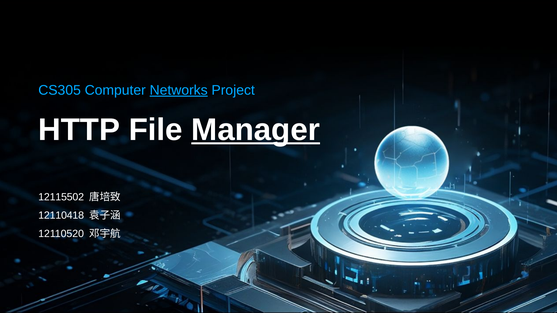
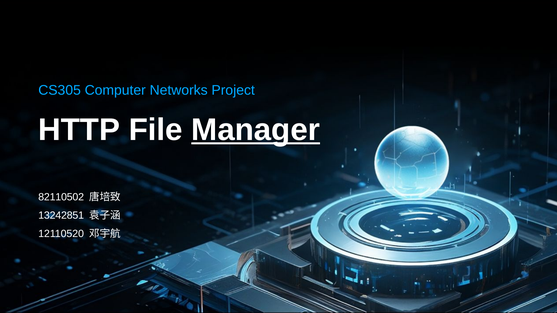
Networks underline: present -> none
12115502: 12115502 -> 82110502
12110418: 12110418 -> 13242851
